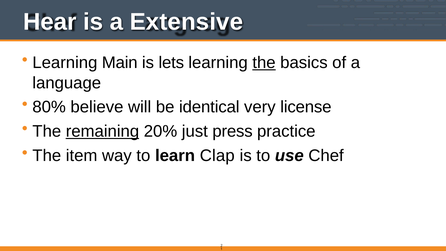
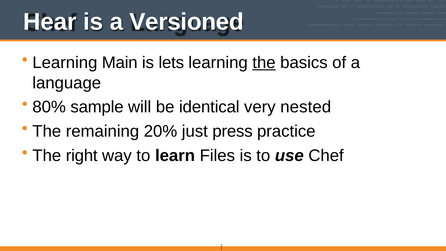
Extensive: Extensive -> Versioned
believe: believe -> sample
license: license -> nested
remaining underline: present -> none
item: item -> right
Clap: Clap -> Files
